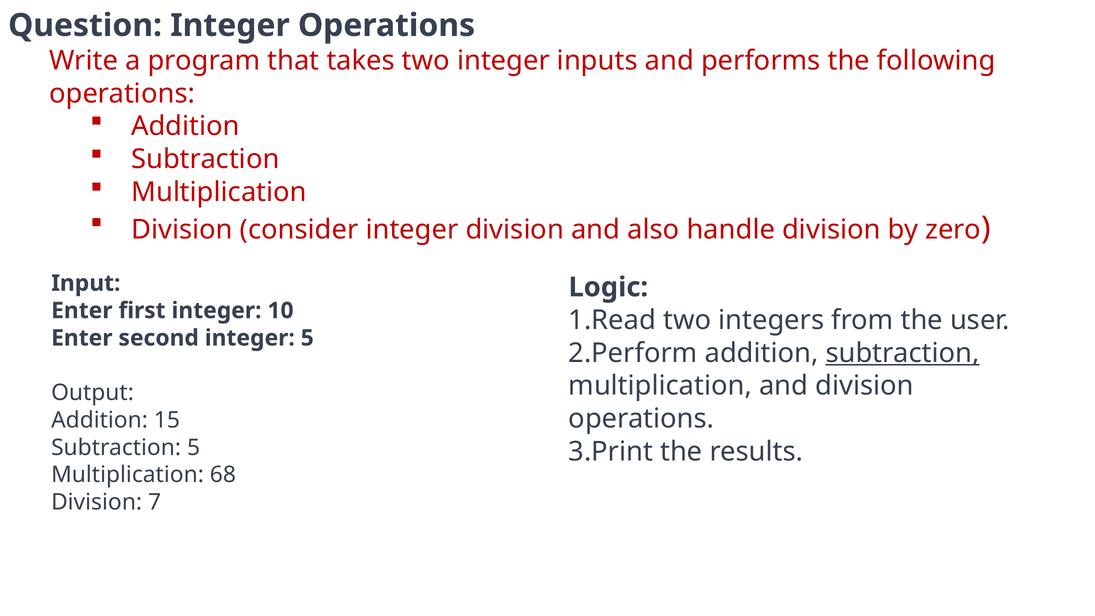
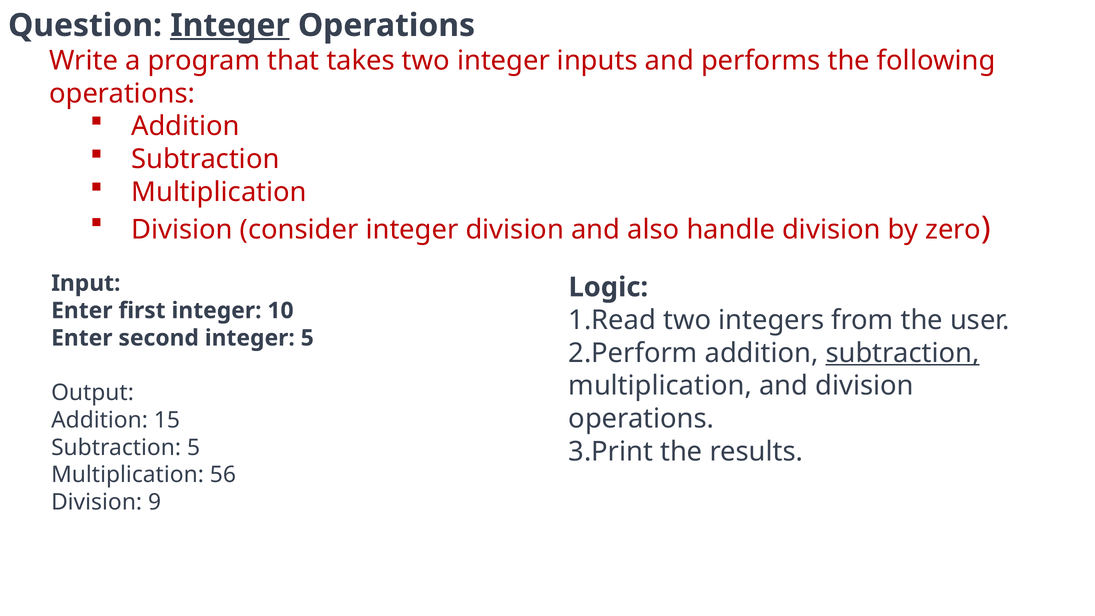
Integer at (230, 25) underline: none -> present
68: 68 -> 56
7: 7 -> 9
